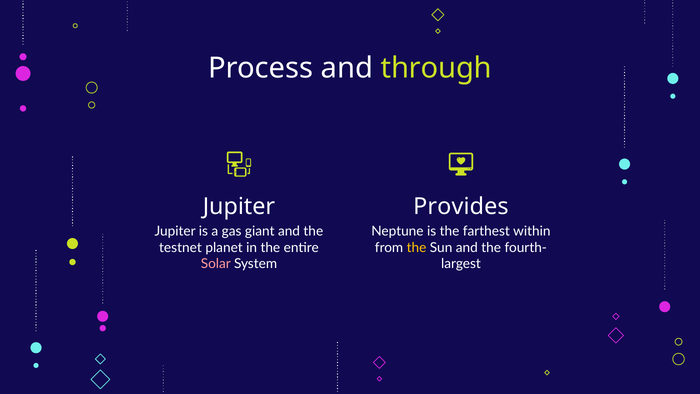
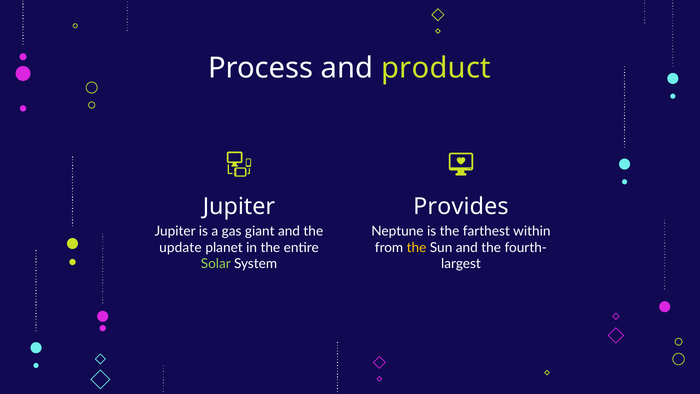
through: through -> product
testnet: testnet -> update
Solar colour: pink -> light green
